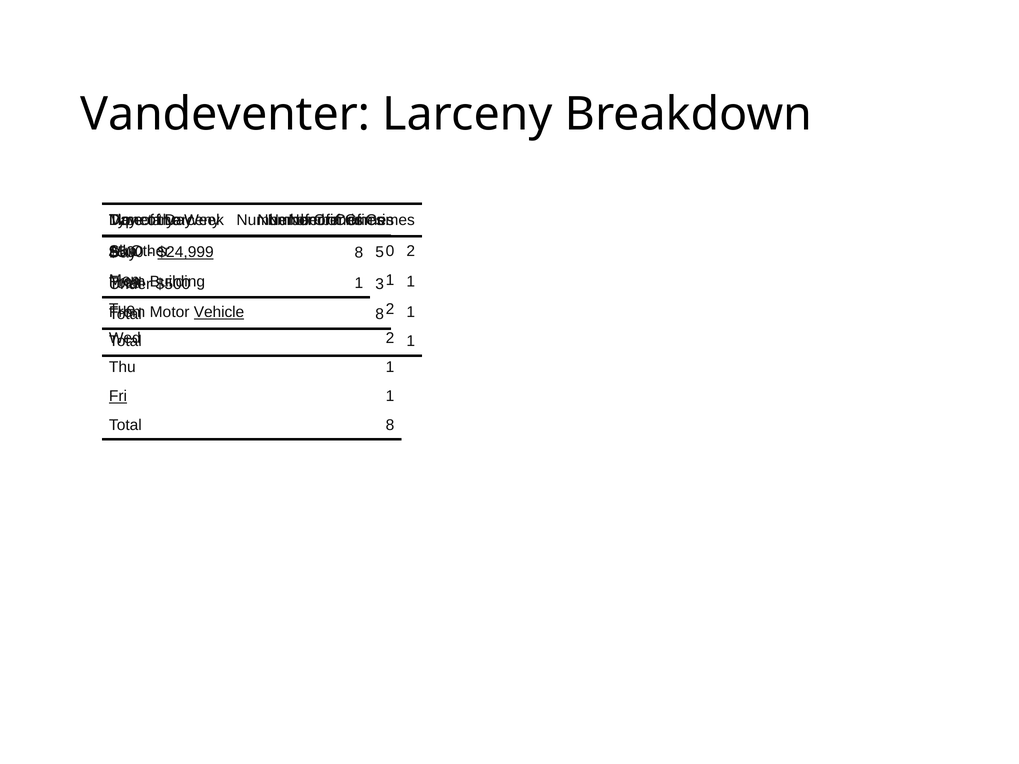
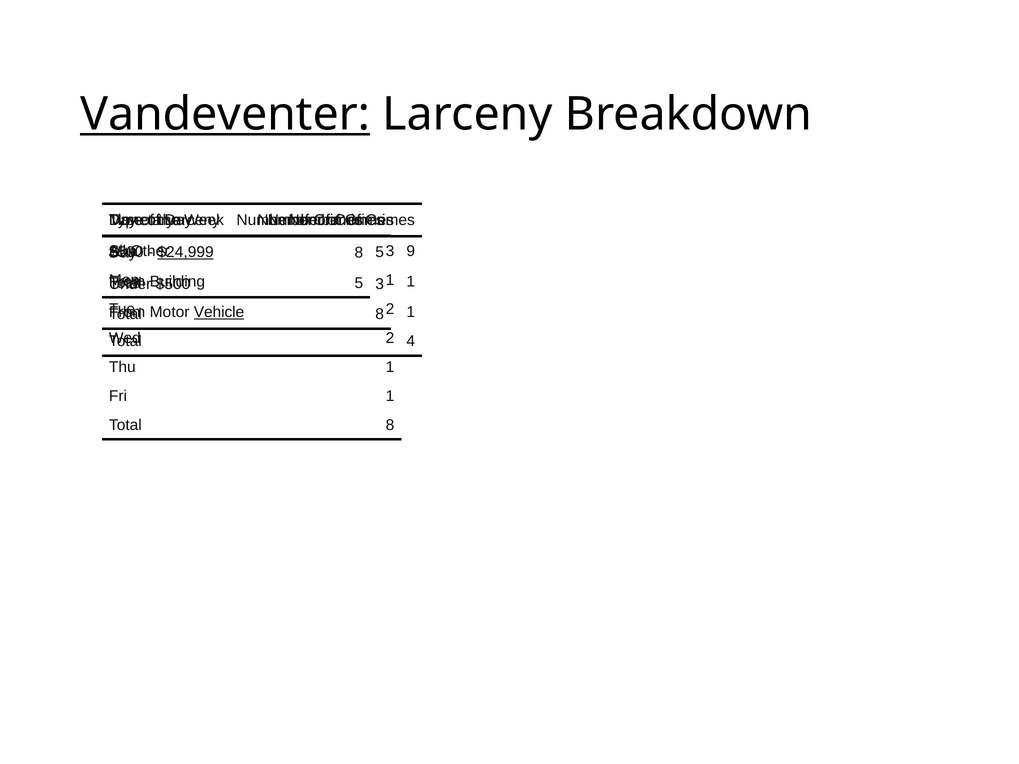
Vandeventer underline: none -> present
0 at (390, 251): 0 -> 3
2 at (411, 251): 2 -> 9
1 at (359, 283): 1 -> 5
1 at (411, 341): 1 -> 4
Fri underline: present -> none
